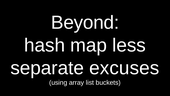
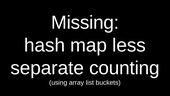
Beyond: Beyond -> Missing
excuses: excuses -> counting
